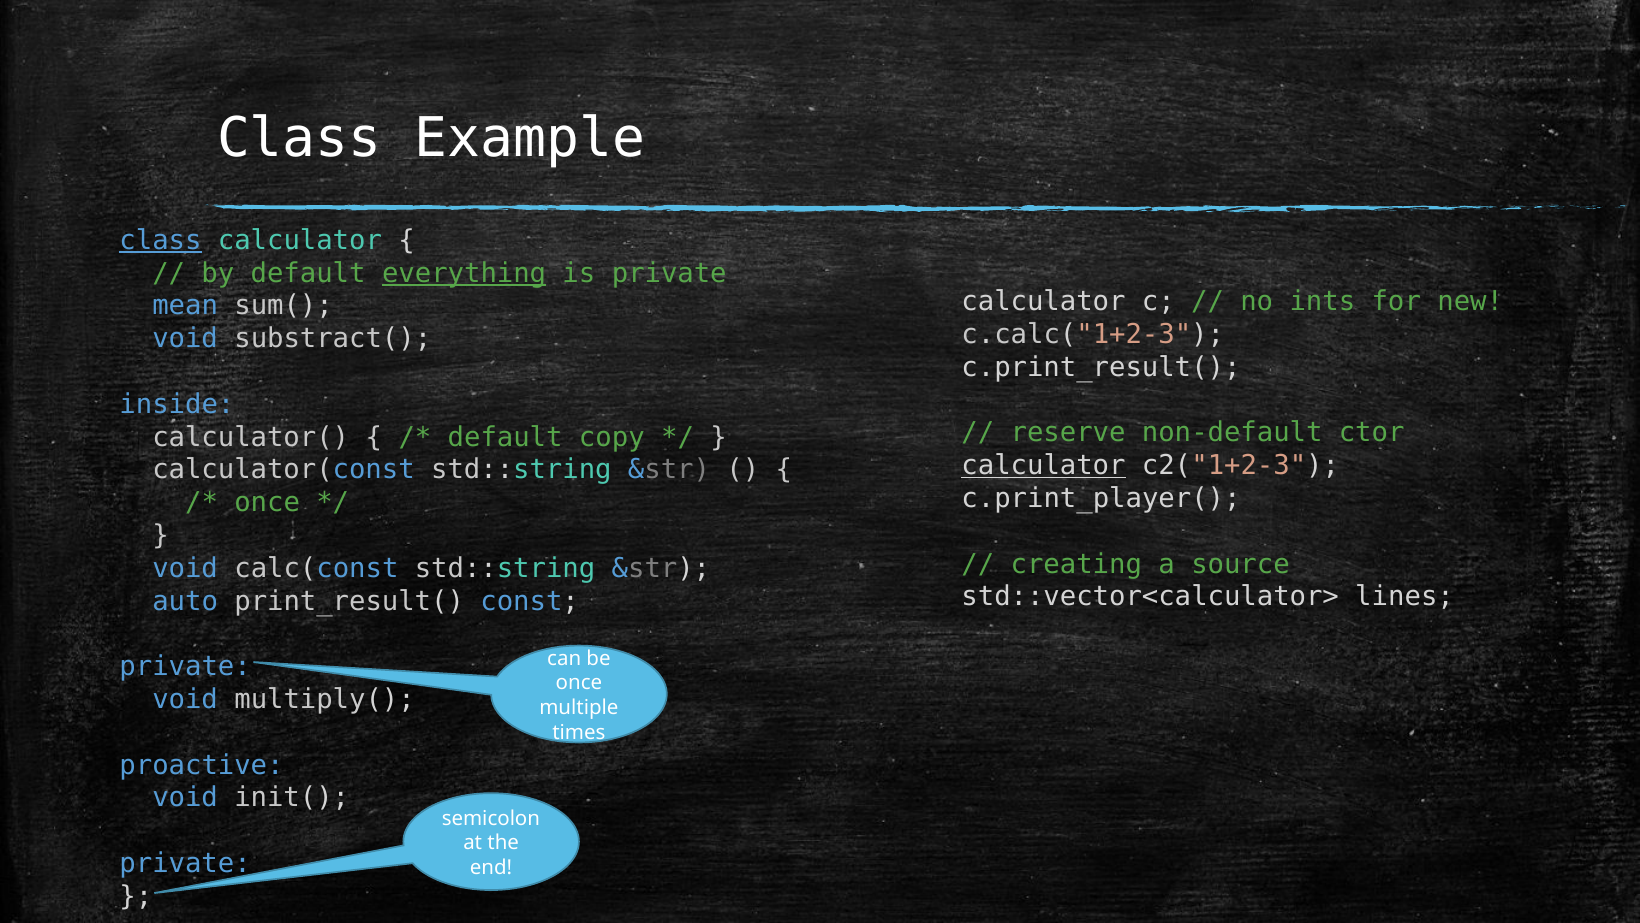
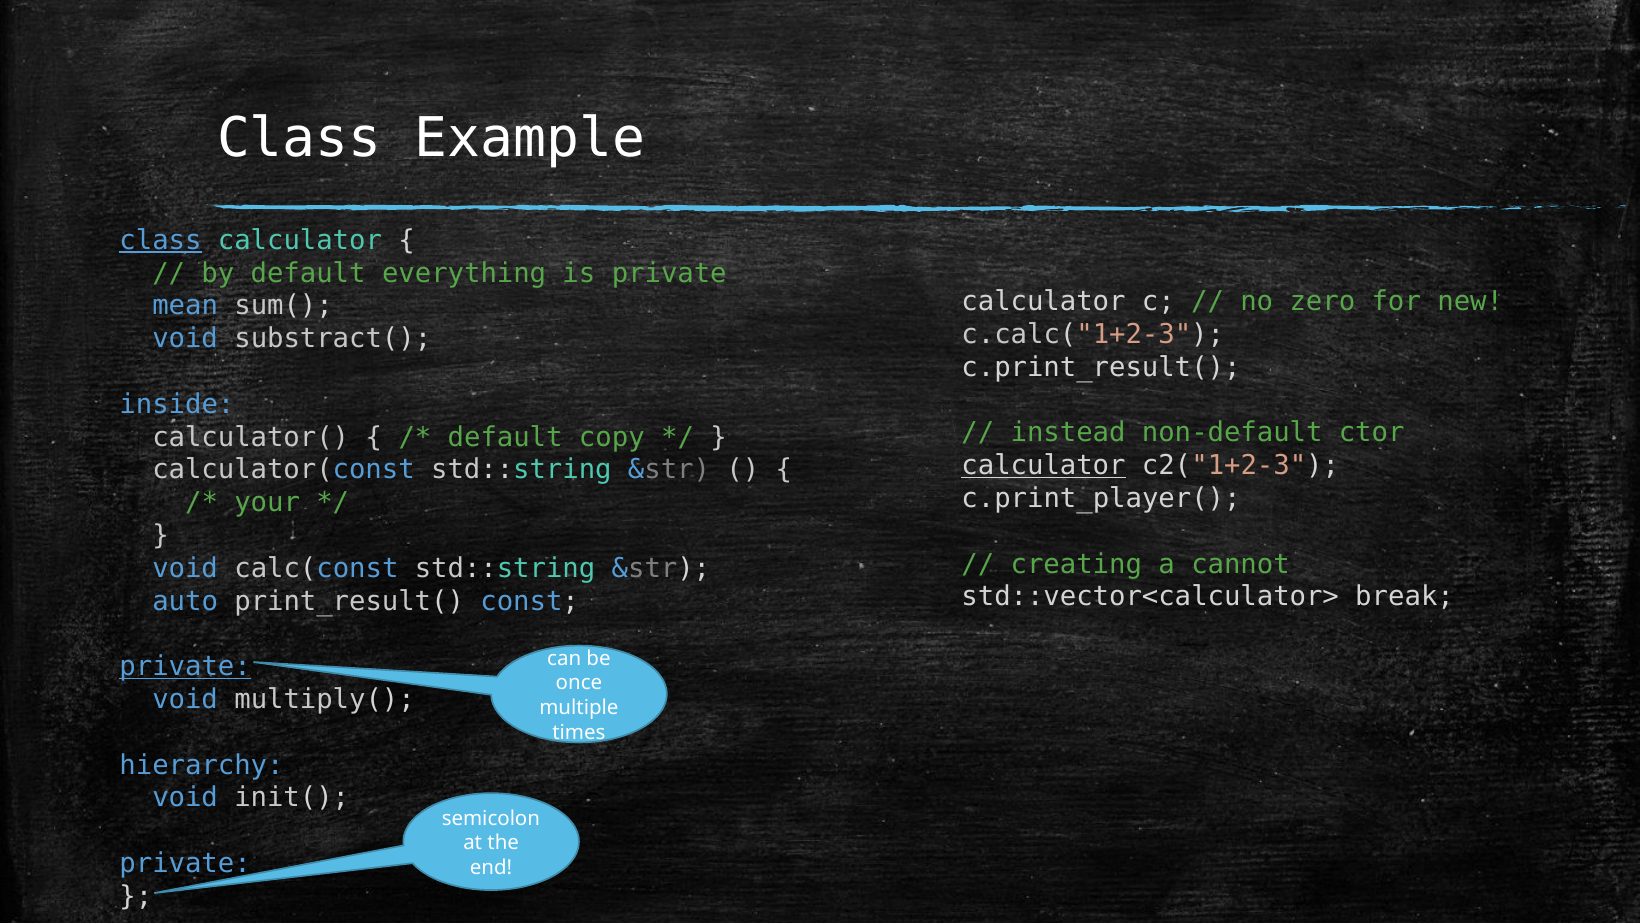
everything underline: present -> none
ints: ints -> zero
reserve: reserve -> instead
once at (267, 502): once -> your
source: source -> cannot
lines: lines -> break
private at (185, 666) underline: none -> present
proactive: proactive -> hierarchy
